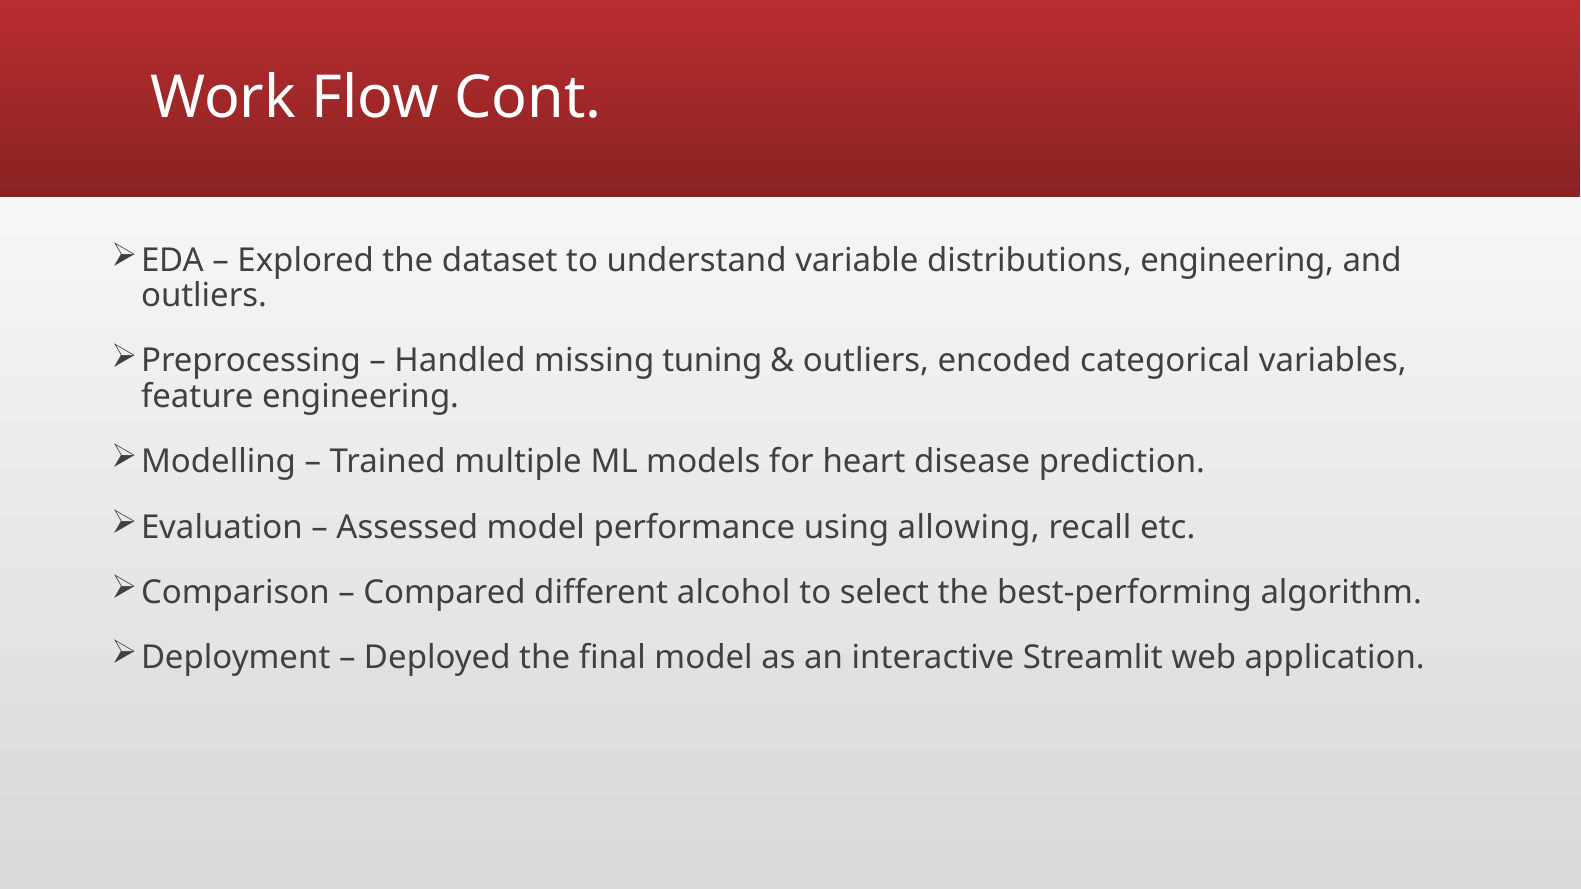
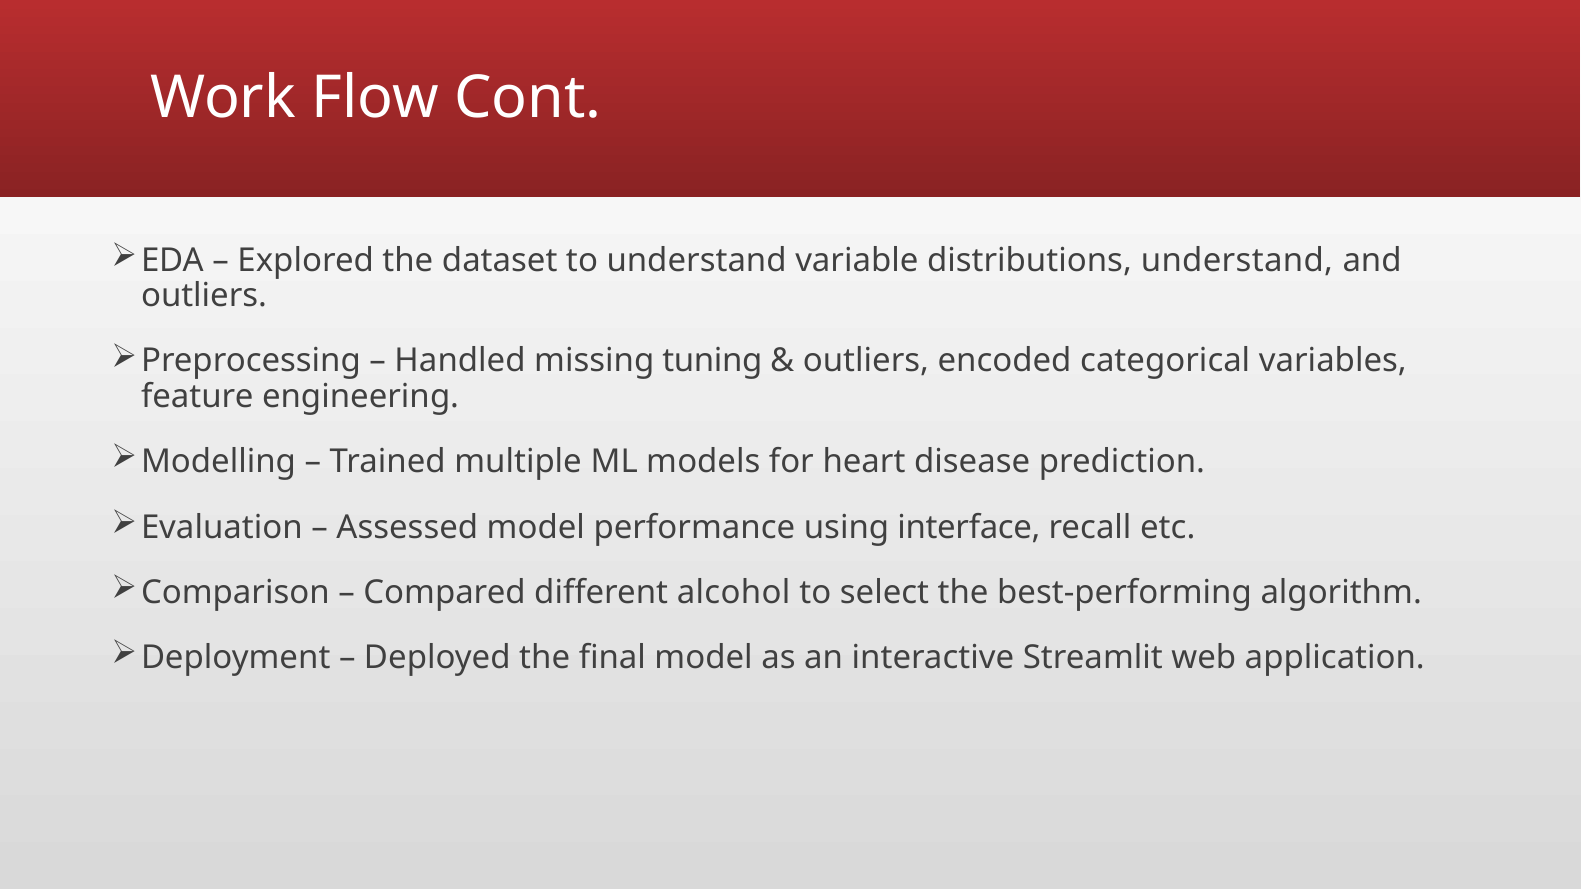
distributions engineering: engineering -> understand
allowing: allowing -> interface
